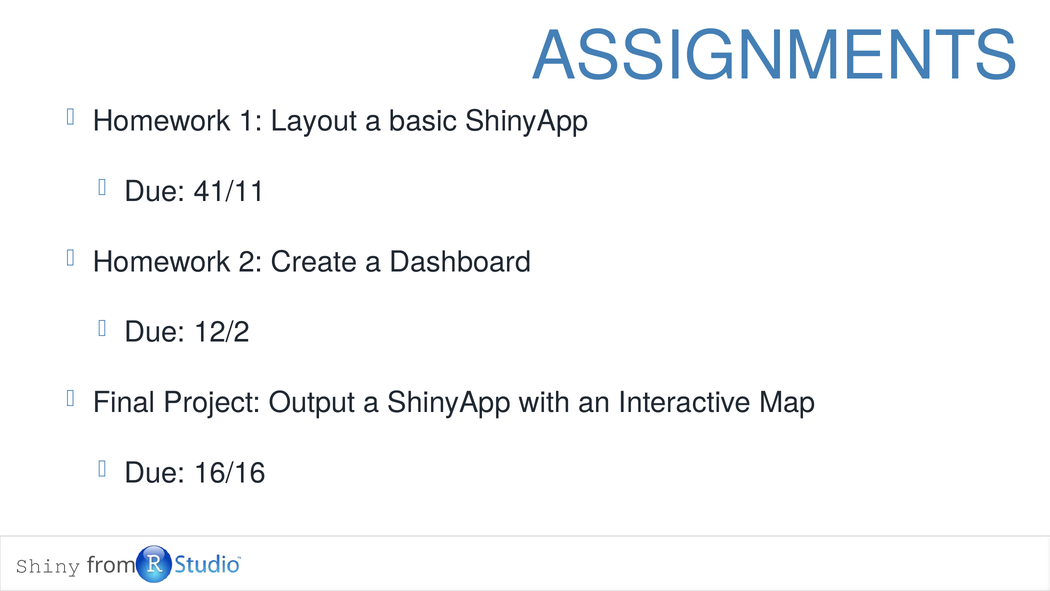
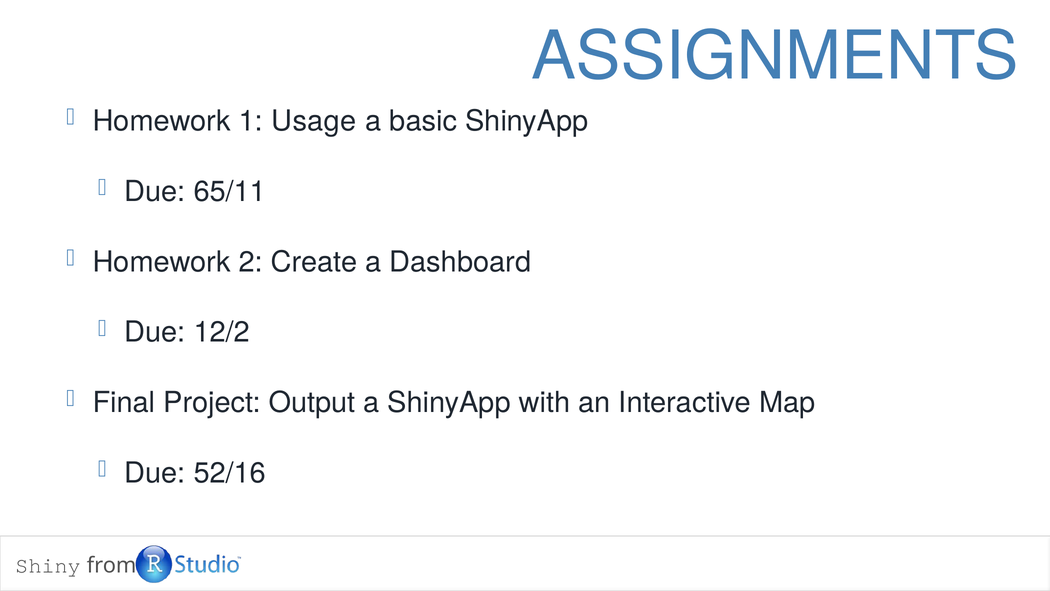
Layout: Layout -> Usage
41/11: 41/11 -> 65/11
16/16: 16/16 -> 52/16
